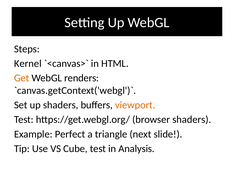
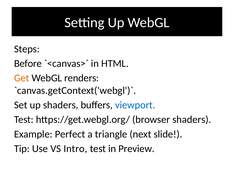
Kernel: Kernel -> Before
viewport colour: orange -> blue
Cube: Cube -> Intro
Analysis: Analysis -> Preview
